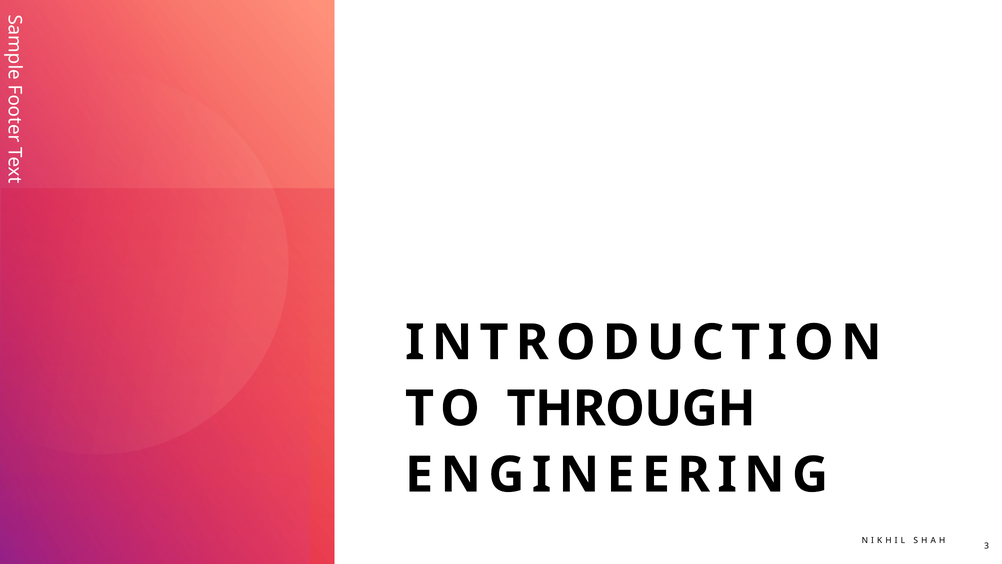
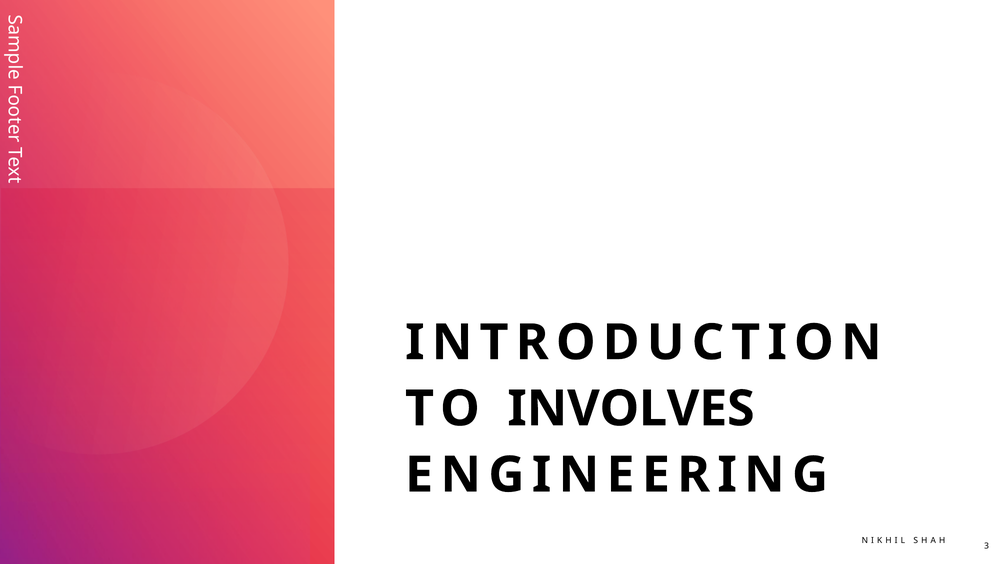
THROUGH: THROUGH -> INVOLVES
